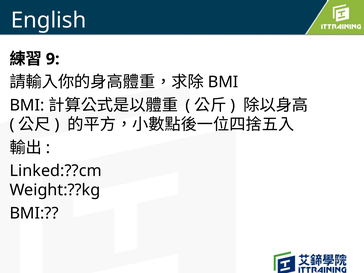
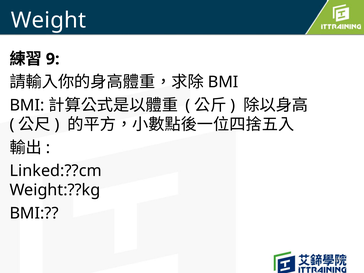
English: English -> Weight
